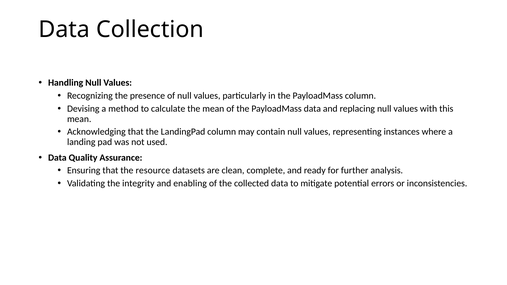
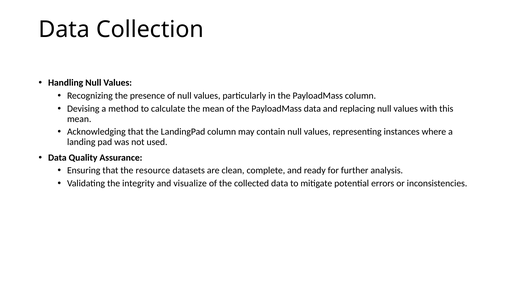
enabling: enabling -> visualize
